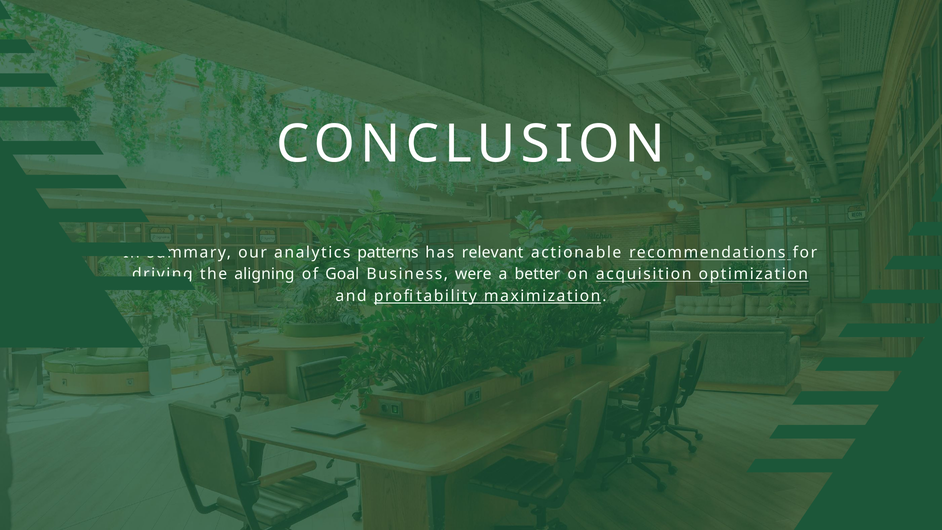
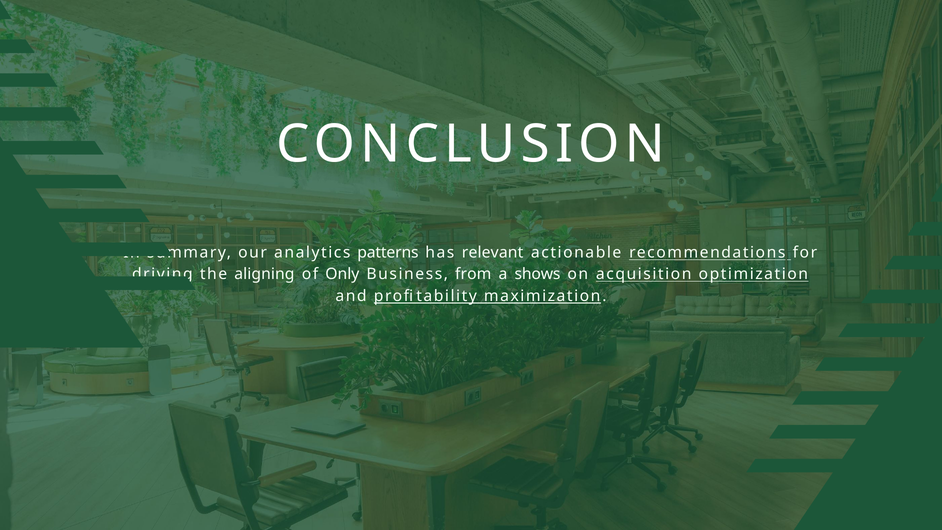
Goal: Goal -> Only
were: were -> from
better: better -> shows
